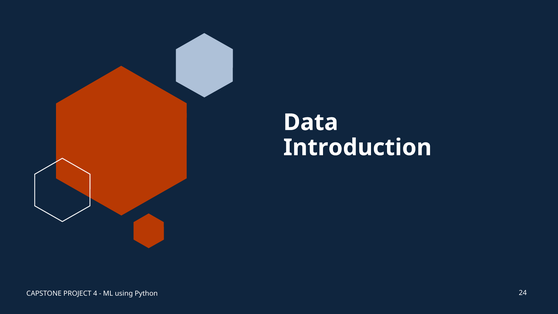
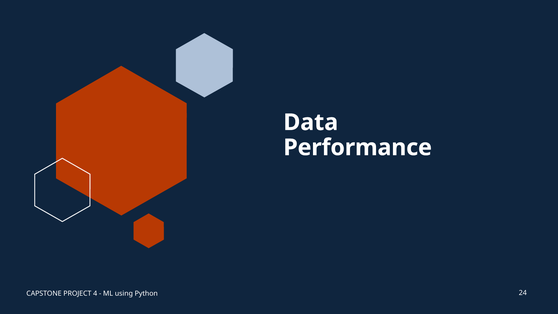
Introduction: Introduction -> Performance
